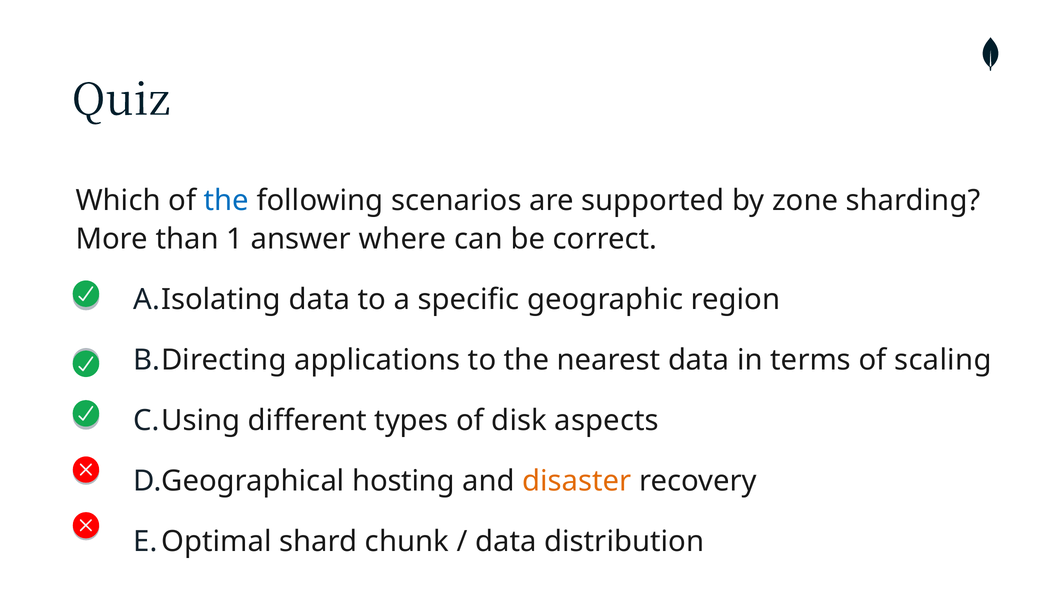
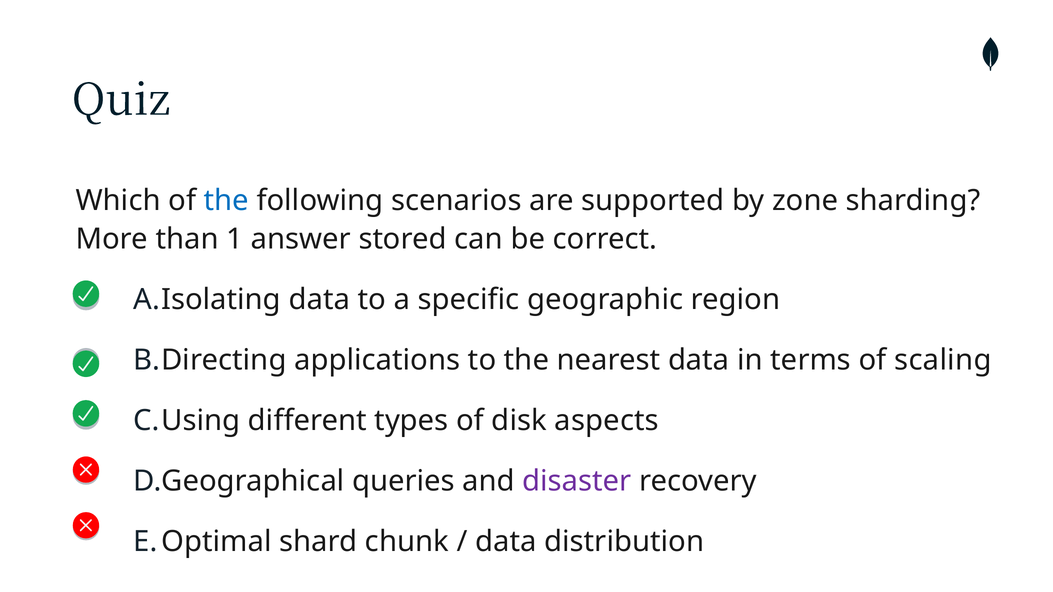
where: where -> stored
hosting: hosting -> queries
disaster colour: orange -> purple
